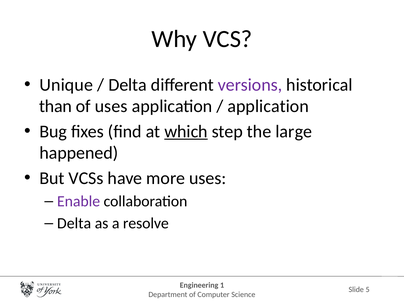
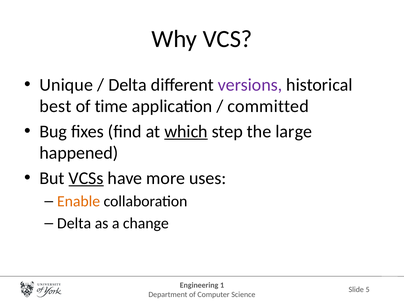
than: than -> best
of uses: uses -> time
application at (268, 106): application -> committed
VCSs underline: none -> present
Enable colour: purple -> orange
resolve: resolve -> change
